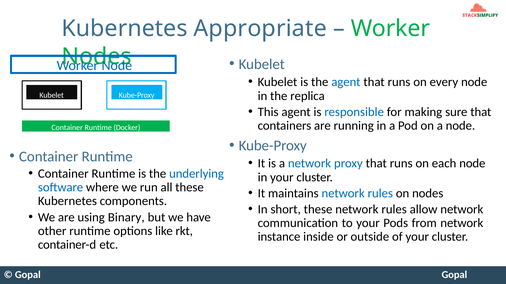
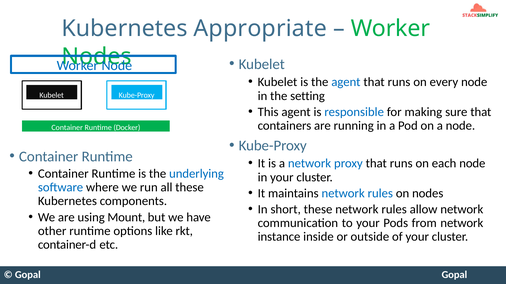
replica: replica -> setting
Binary: Binary -> Mount
